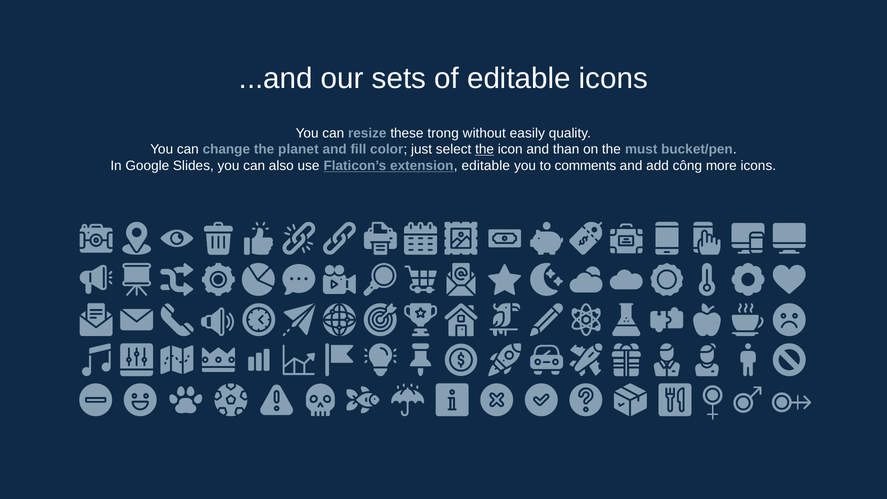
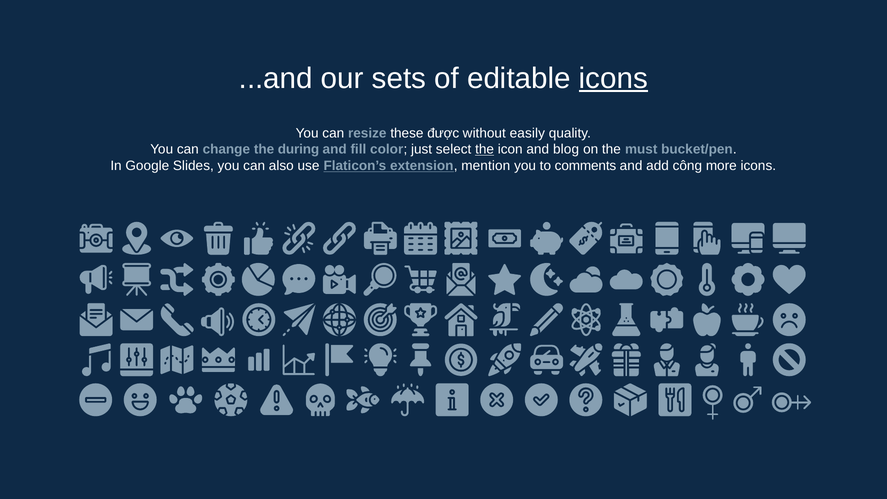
icons at (613, 78) underline: none -> present
trong: trong -> được
planet: planet -> during
than: than -> blog
extension editable: editable -> mention
